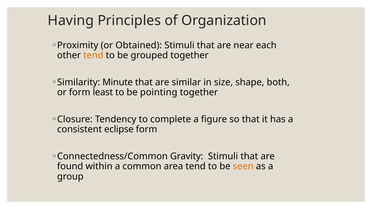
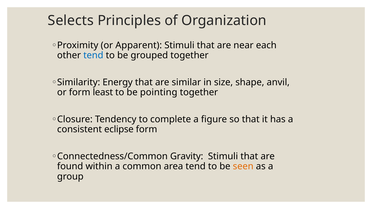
Having: Having -> Selects
Obtained: Obtained -> Apparent
tend at (93, 55) colour: orange -> blue
Minute: Minute -> Energy
both: both -> anvil
